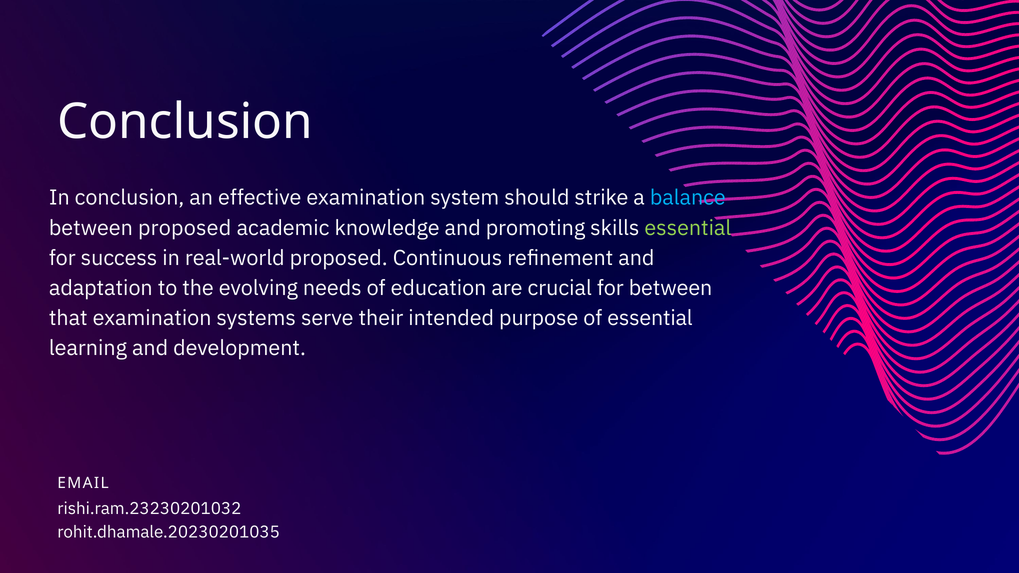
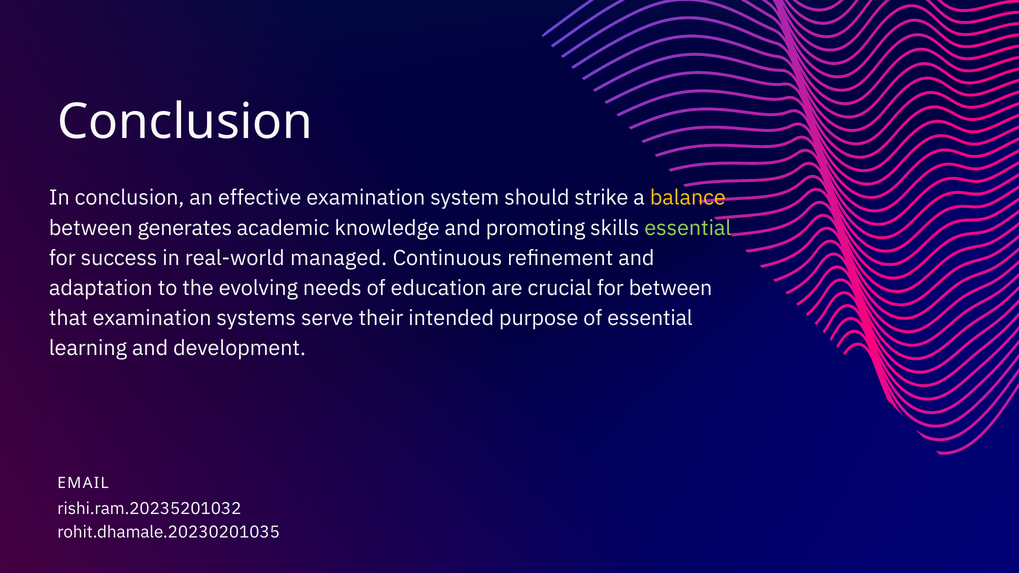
balance colour: light blue -> yellow
between proposed: proposed -> generates
real-world proposed: proposed -> managed
rishi.ram.23230201032: rishi.ram.23230201032 -> rishi.ram.20235201032
